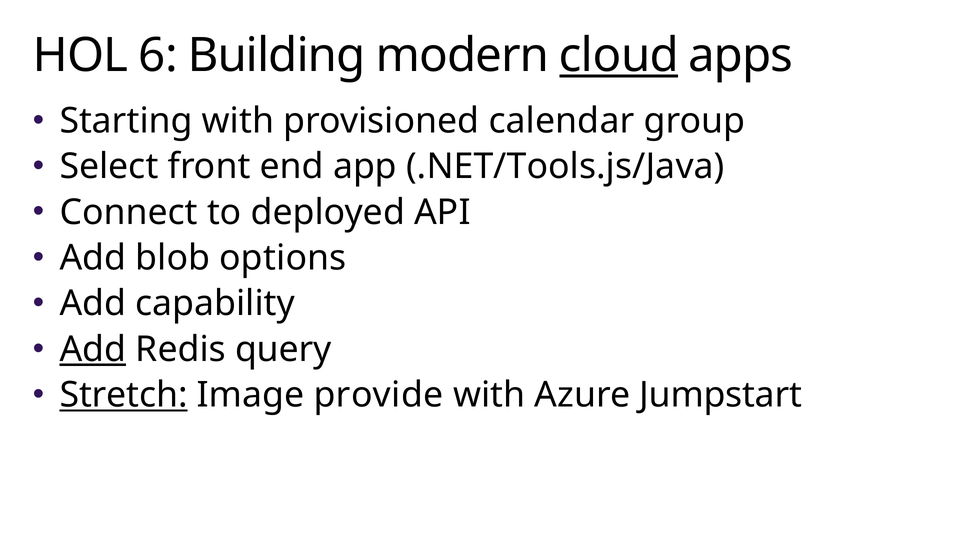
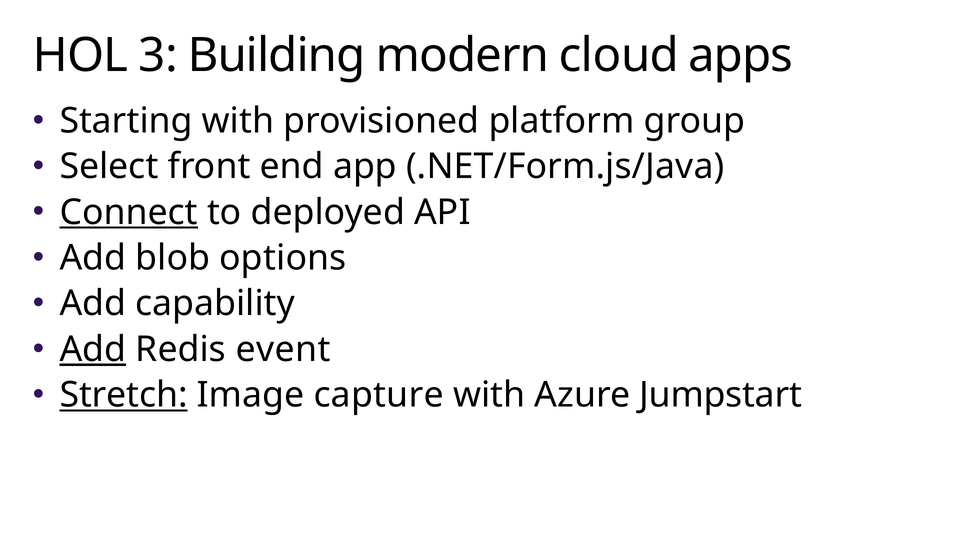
6: 6 -> 3
cloud underline: present -> none
calendar: calendar -> platform
.NET/Tools.js/Java: .NET/Tools.js/Java -> .NET/Form.js/Java
Connect underline: none -> present
query: query -> event
provide: provide -> capture
